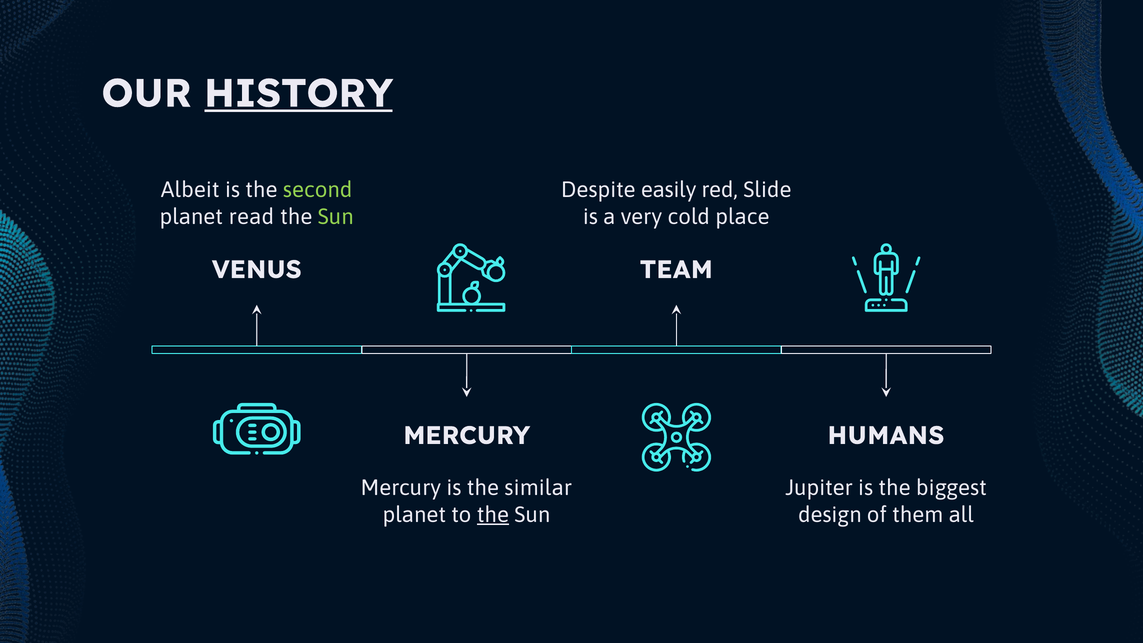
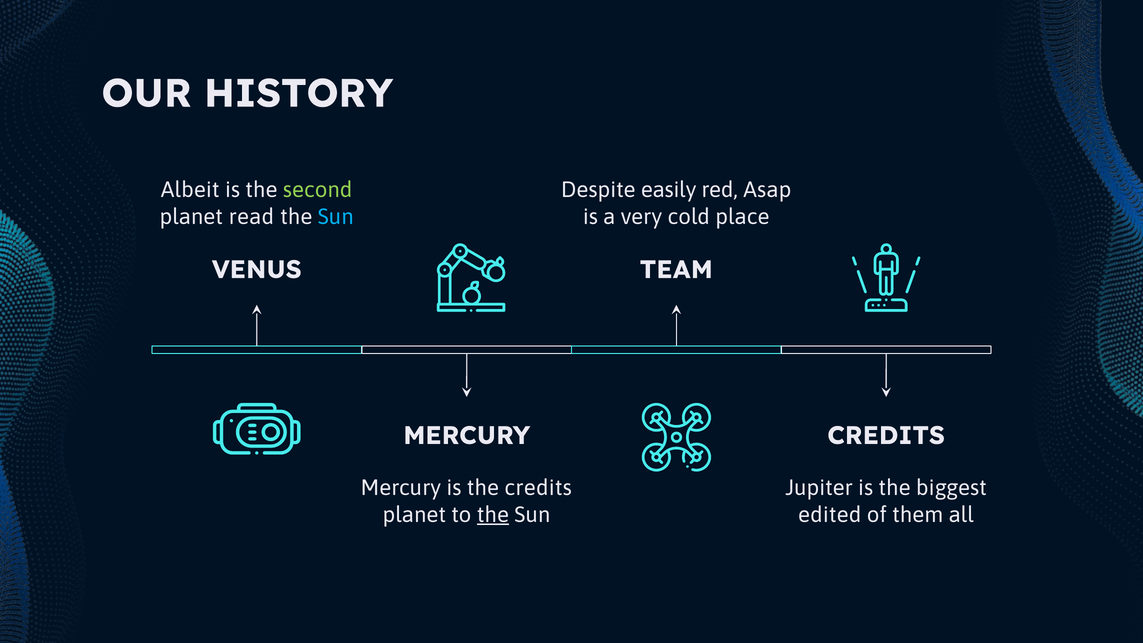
HISTORY underline: present -> none
Slide: Slide -> Asap
Sun at (336, 217) colour: light green -> light blue
HUMANS at (886, 436): HUMANS -> CREDITS
the similar: similar -> credits
design: design -> edited
